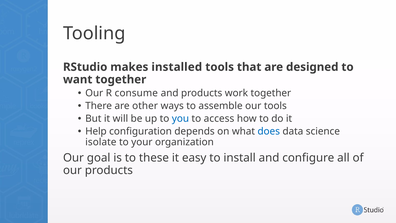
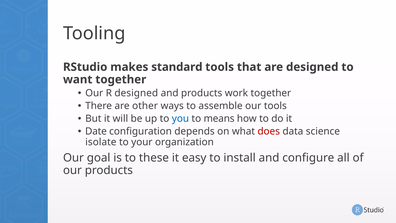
installed: installed -> standard
R consume: consume -> designed
access: access -> means
Help: Help -> Date
does colour: blue -> red
